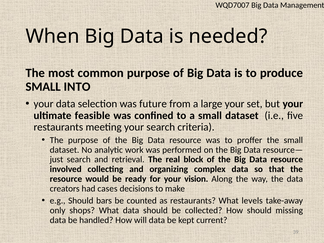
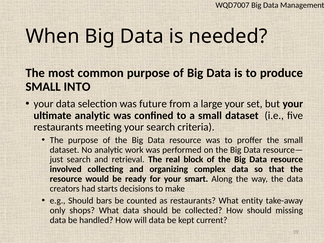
ultimate feasible: feasible -> analytic
vision: vision -> smart
cases: cases -> starts
levels: levels -> entity
